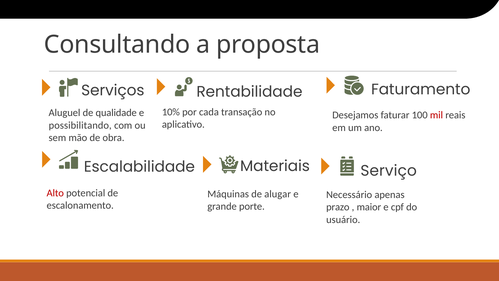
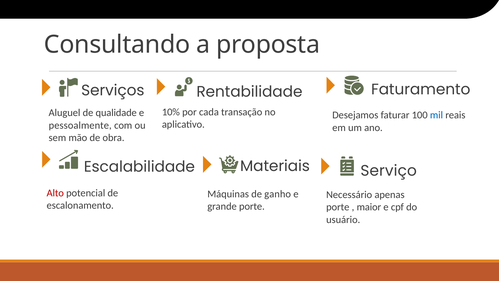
mil colour: red -> blue
possibilitando: possibilitando -> pessoalmente
alugar: alugar -> ganho
prazo at (338, 207): prazo -> porte
